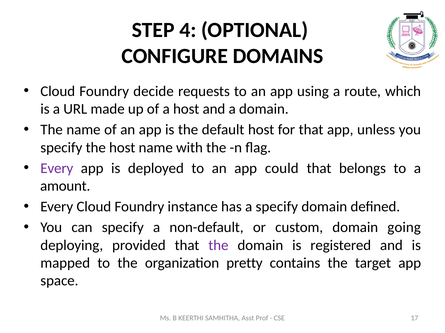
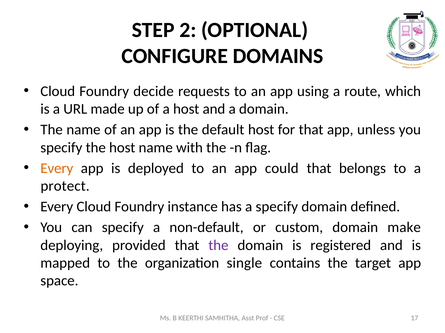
4: 4 -> 2
Every at (57, 169) colour: purple -> orange
amount: amount -> protect
going: going -> make
pretty: pretty -> single
